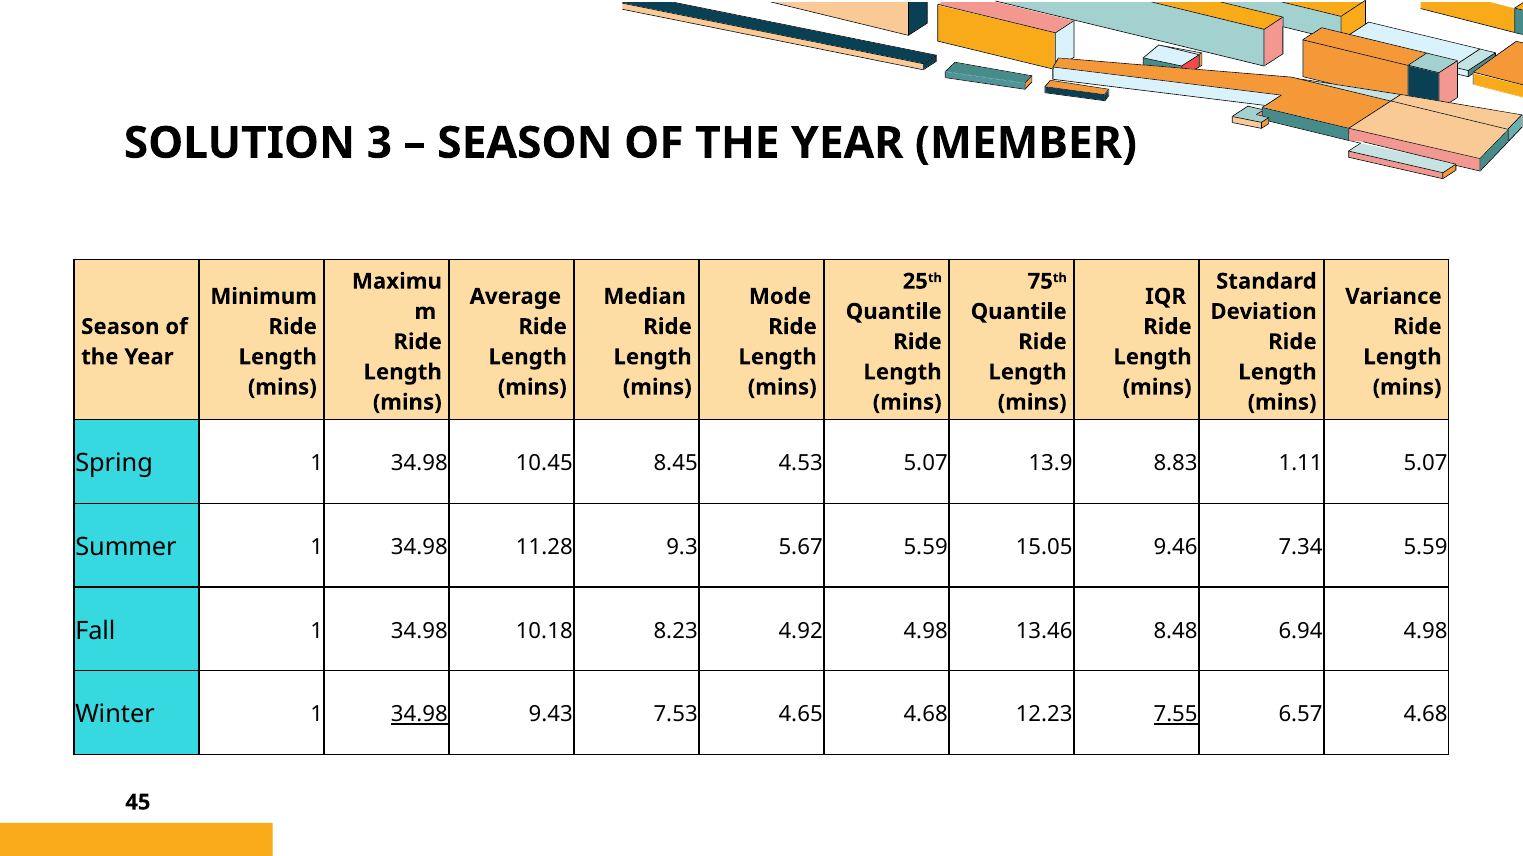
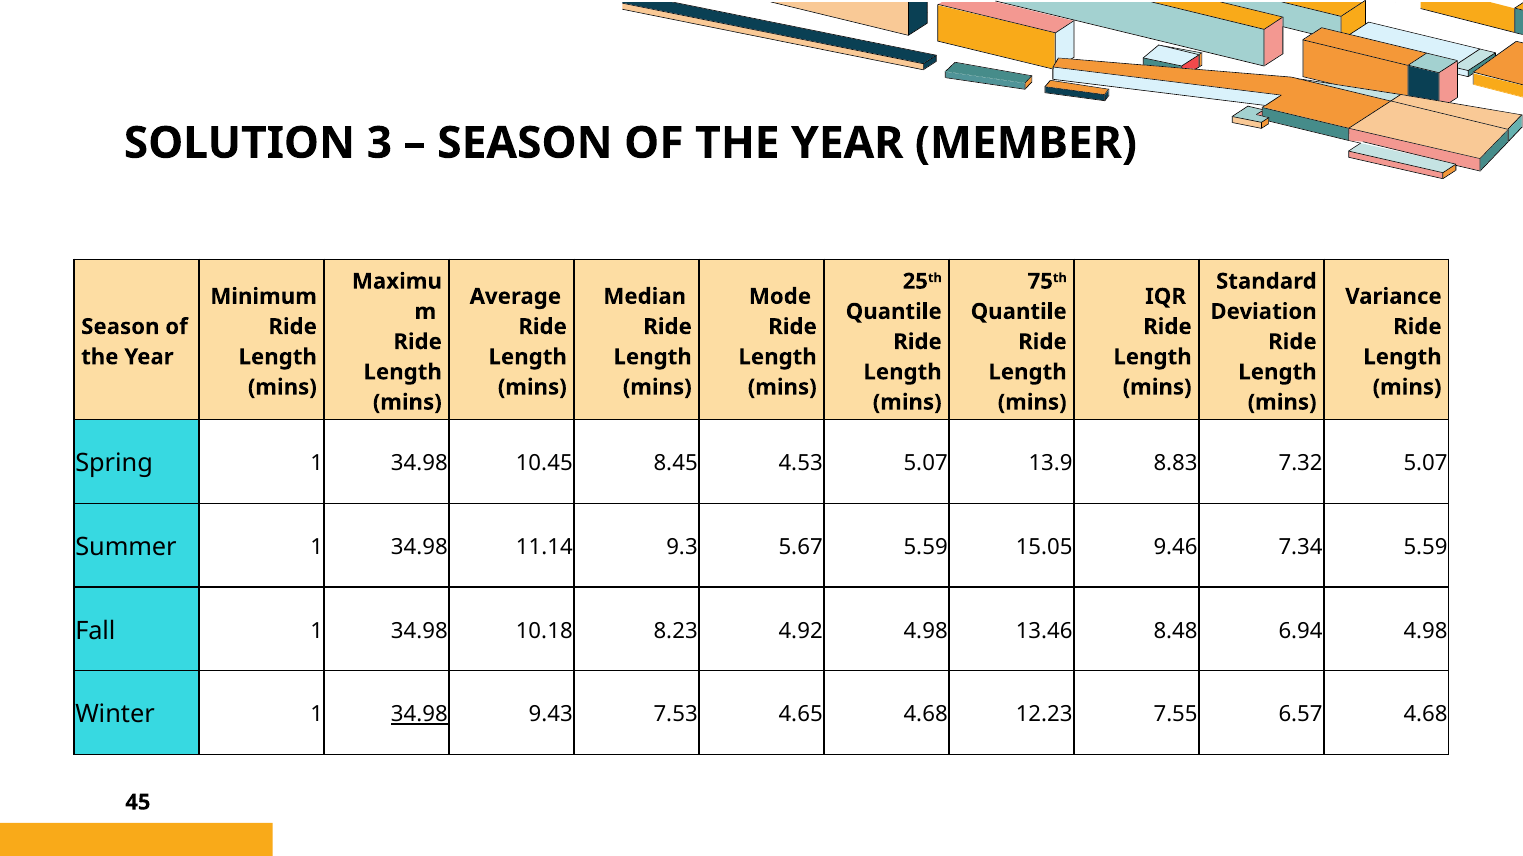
1.11: 1.11 -> 7.32
11.28: 11.28 -> 11.14
7.55 underline: present -> none
